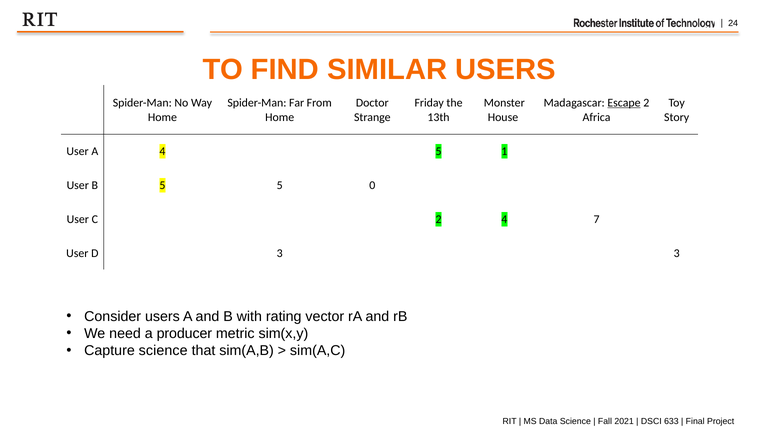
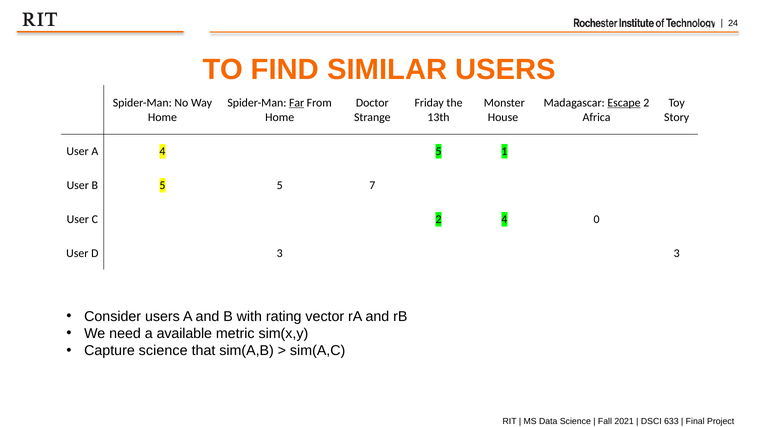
Far underline: none -> present
0: 0 -> 7
7: 7 -> 0
producer: producer -> available
